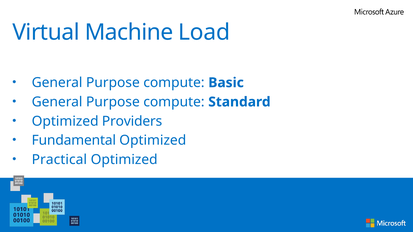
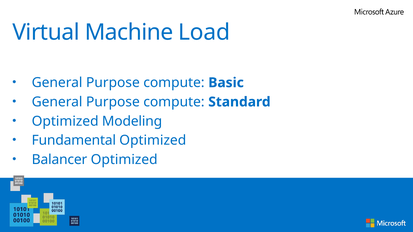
Providers: Providers -> Modeling
Practical: Practical -> Balancer
